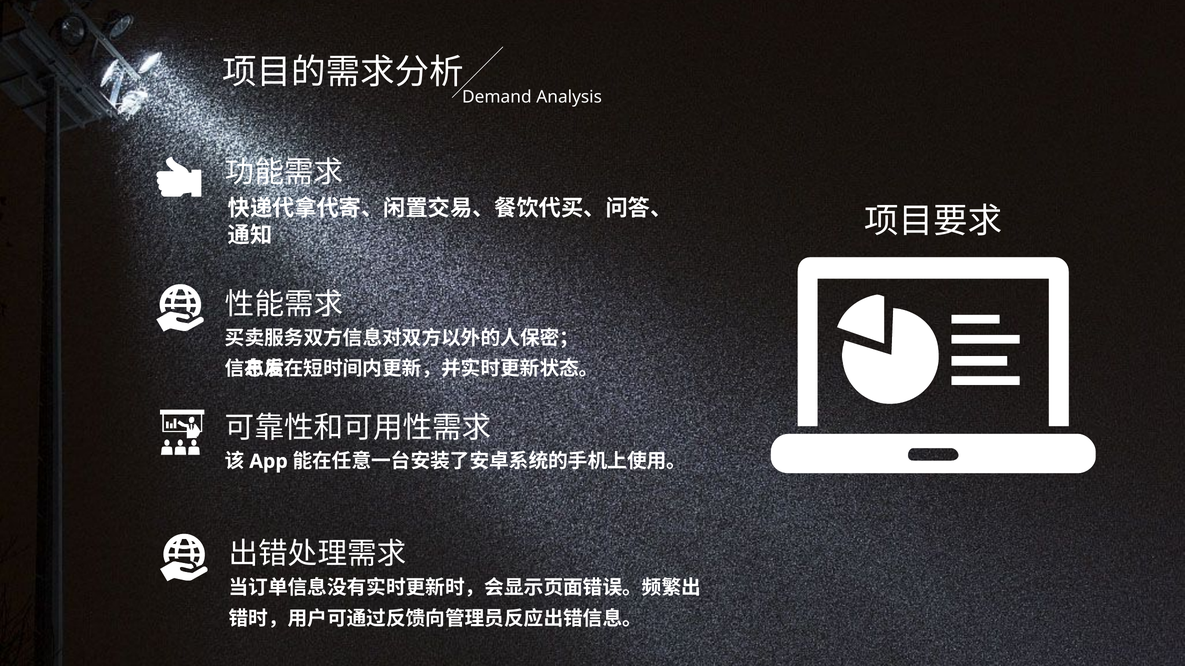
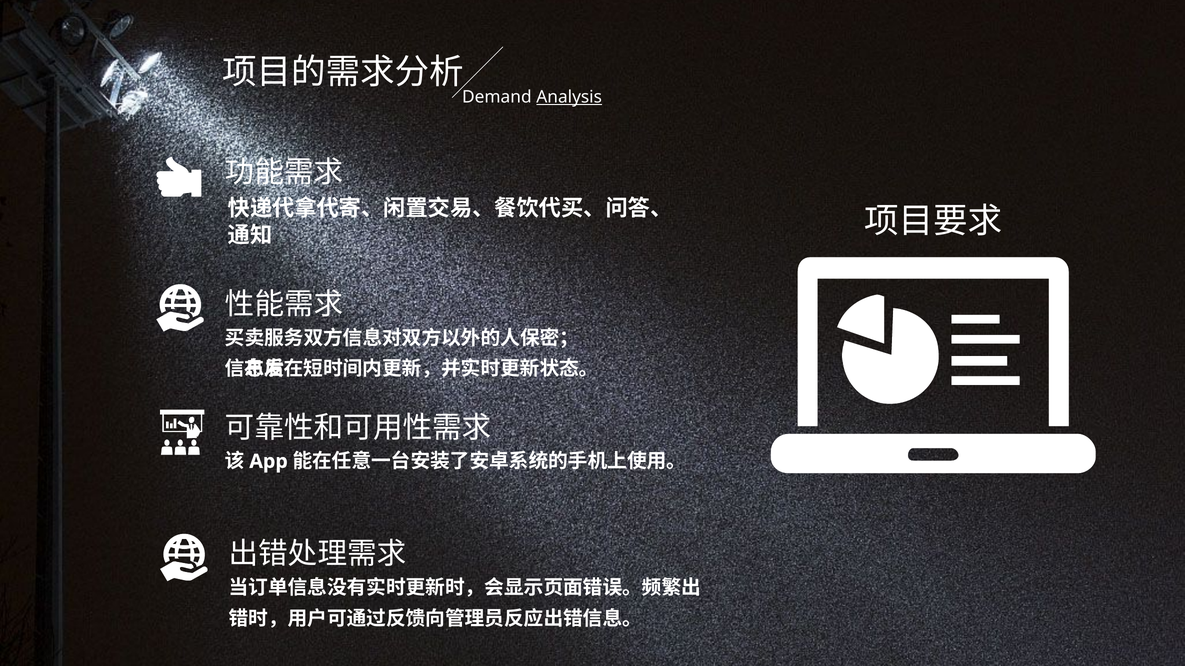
Analysis underline: none -> present
